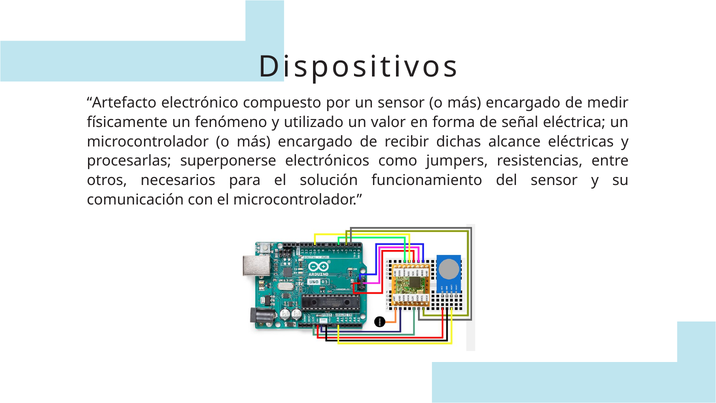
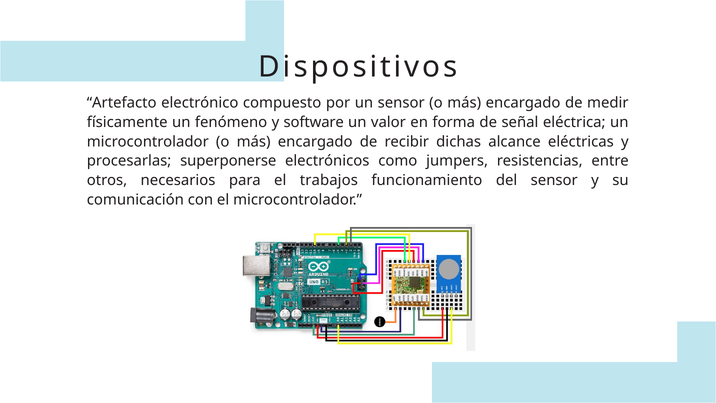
utilizado: utilizado -> software
solución: solución -> trabajos
